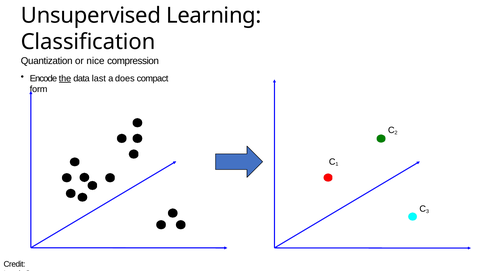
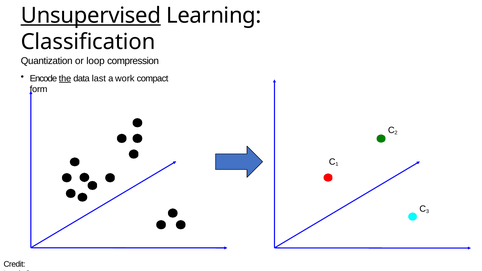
Unsupervised underline: none -> present
nice: nice -> loop
does: does -> work
